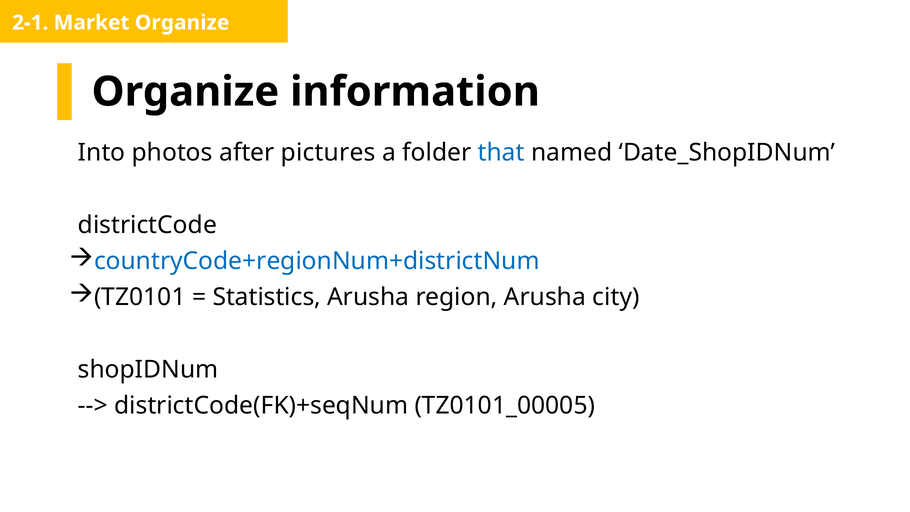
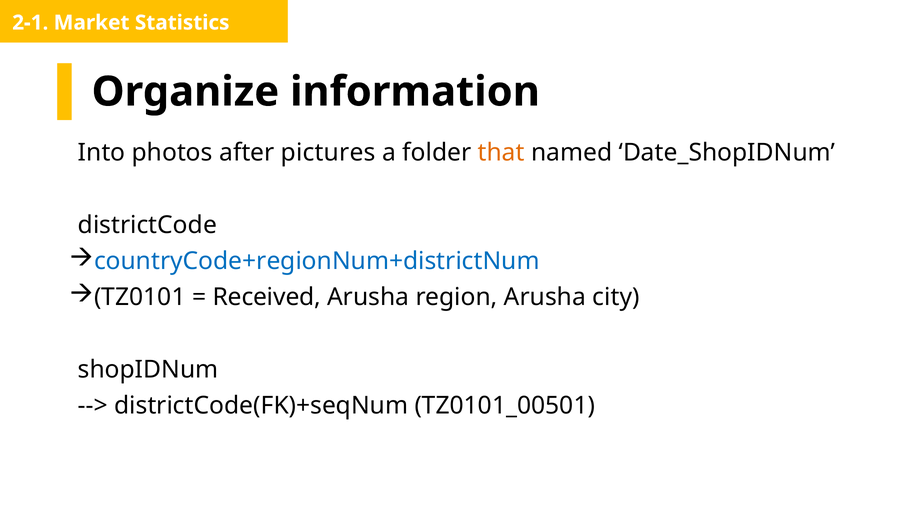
Market Organize: Organize -> Statistics
that colour: blue -> orange
Statistics: Statistics -> Received
TZ0101_00005: TZ0101_00005 -> TZ0101_00501
